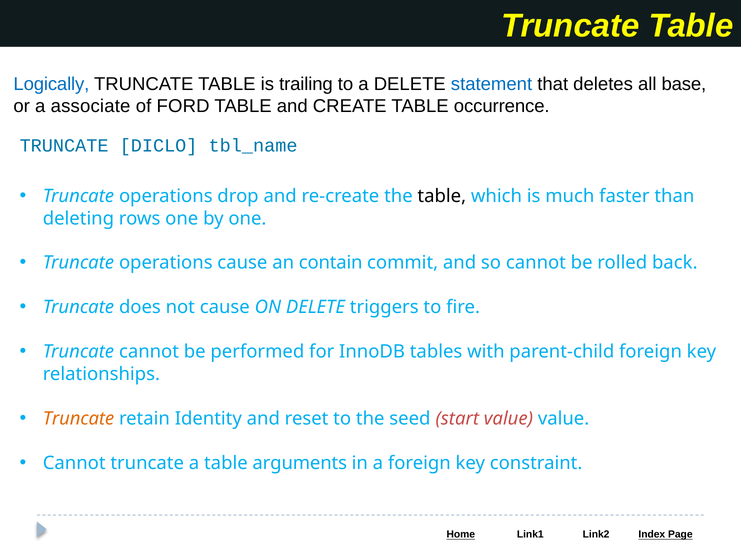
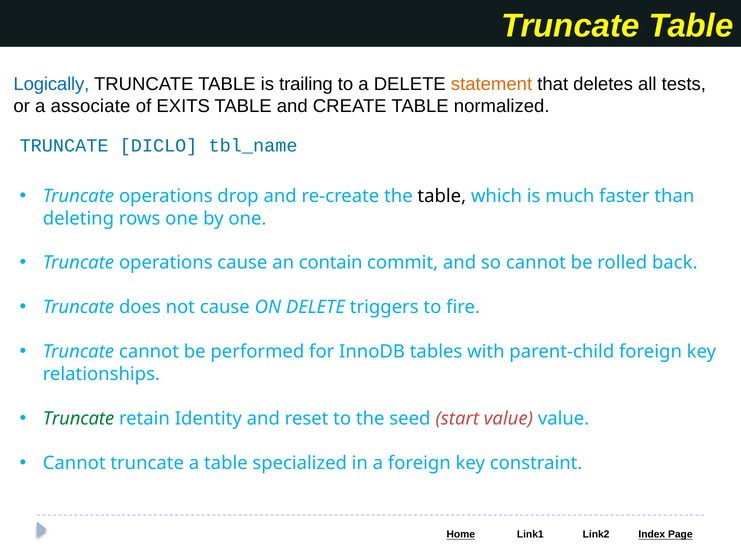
statement colour: blue -> orange
base: base -> tests
FORD: FORD -> EXITS
occurrence: occurrence -> normalized
Truncate at (79, 418) colour: orange -> green
arguments: arguments -> specialized
